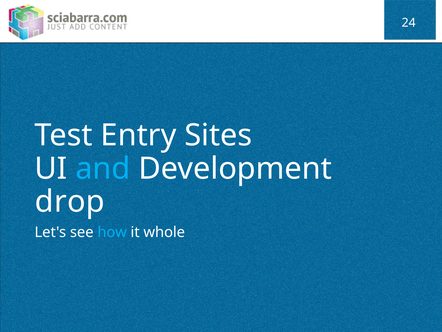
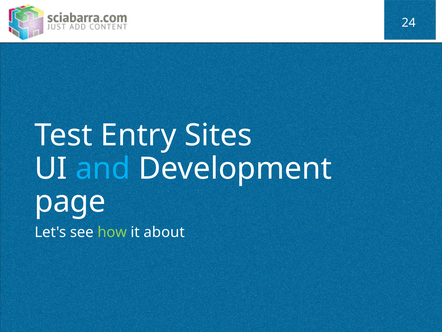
drop: drop -> page
how colour: light blue -> light green
whole: whole -> about
